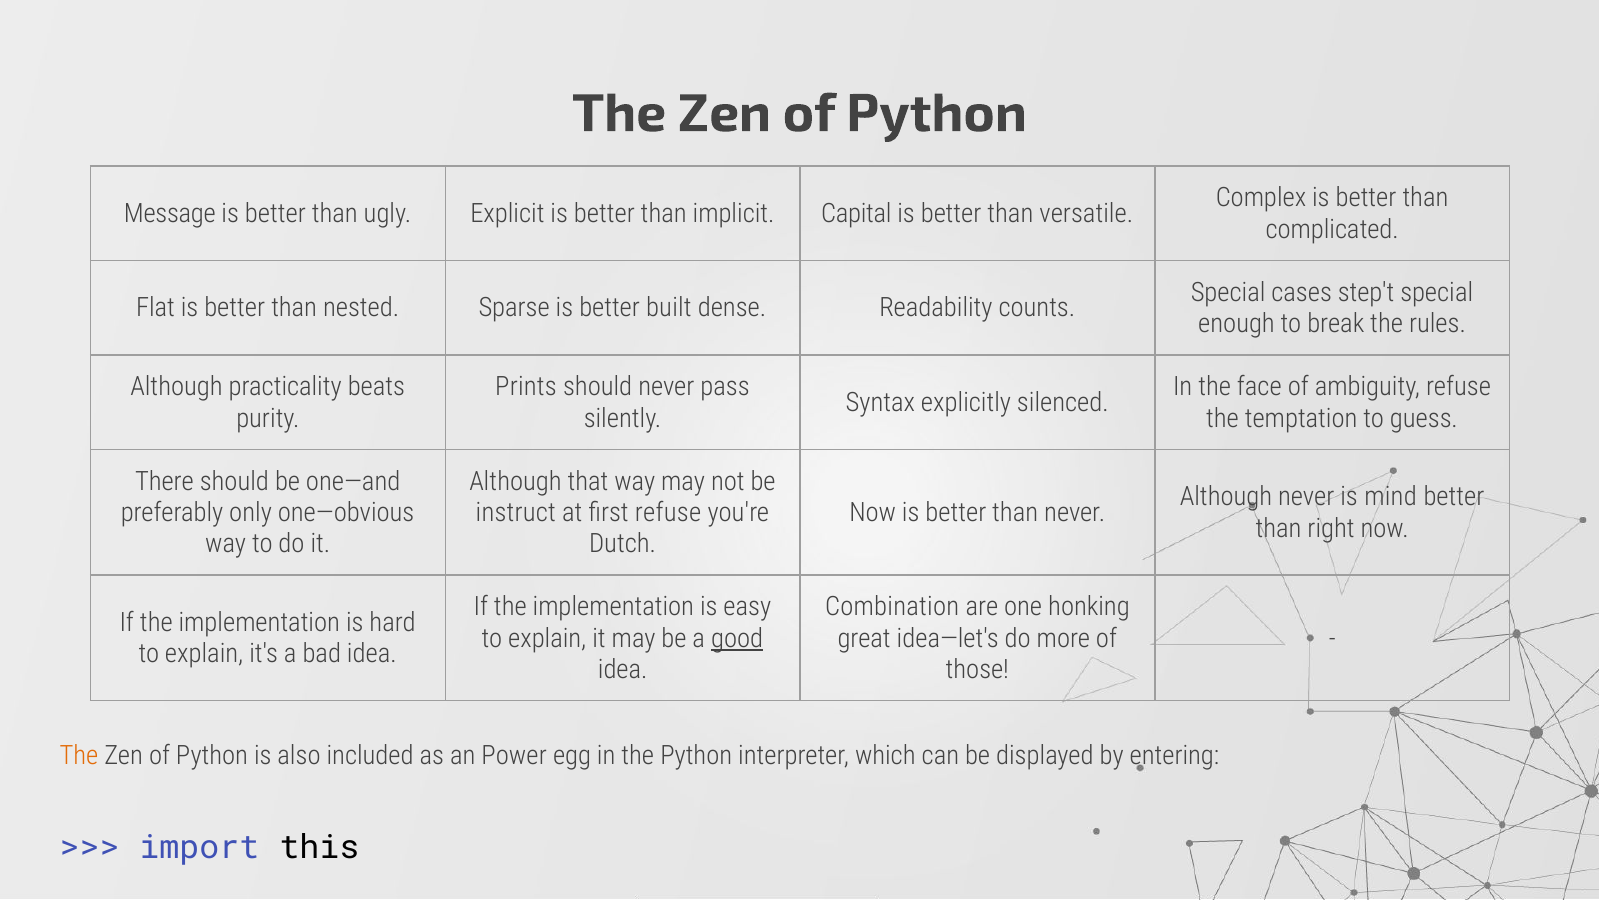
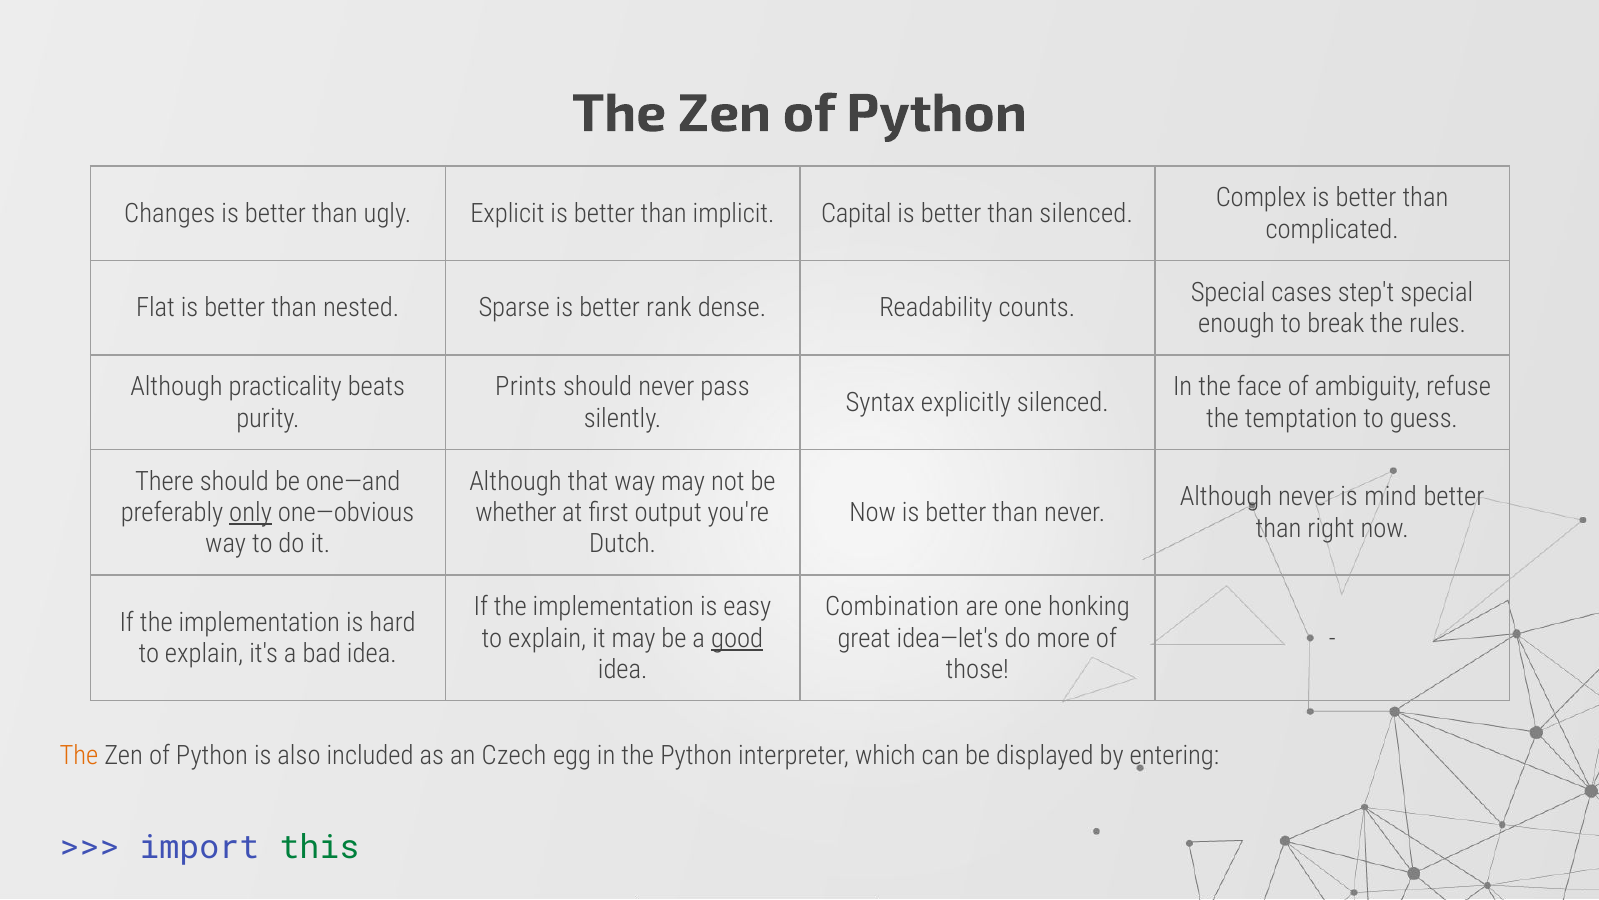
Message: Message -> Changes
than versatile: versatile -> silenced
built: built -> rank
only underline: none -> present
instruct: instruct -> whether
first refuse: refuse -> output
Power: Power -> Czech
this colour: black -> green
